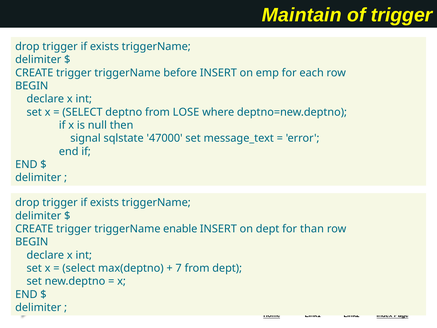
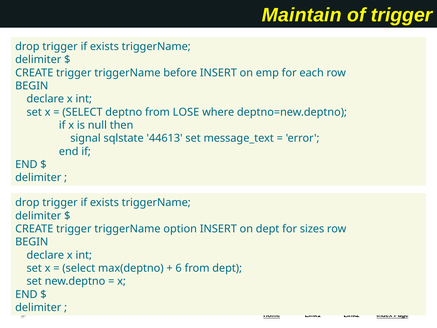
47000: 47000 -> 44613
enable: enable -> option
than: than -> sizes
7: 7 -> 6
